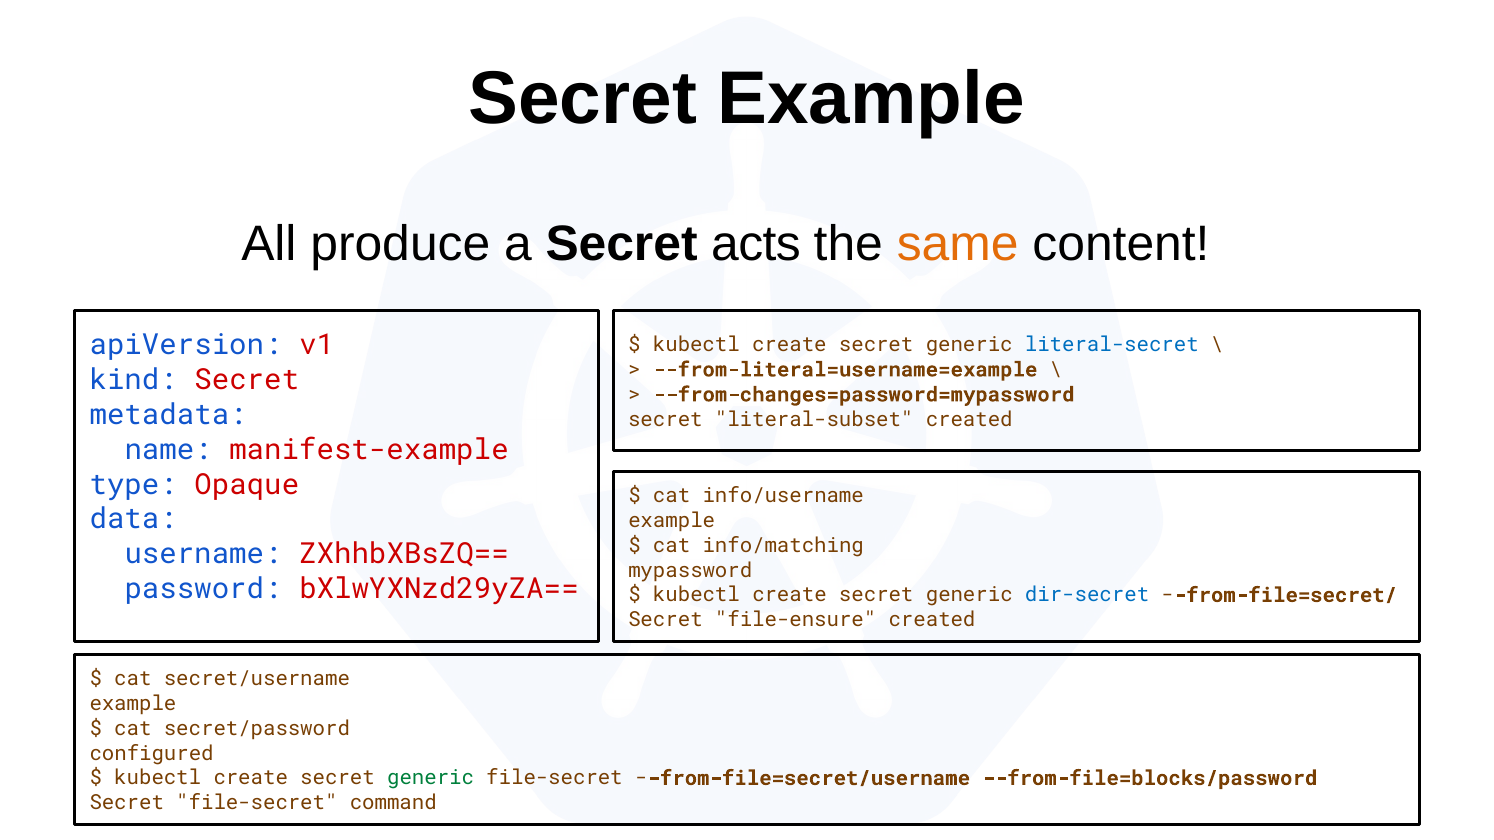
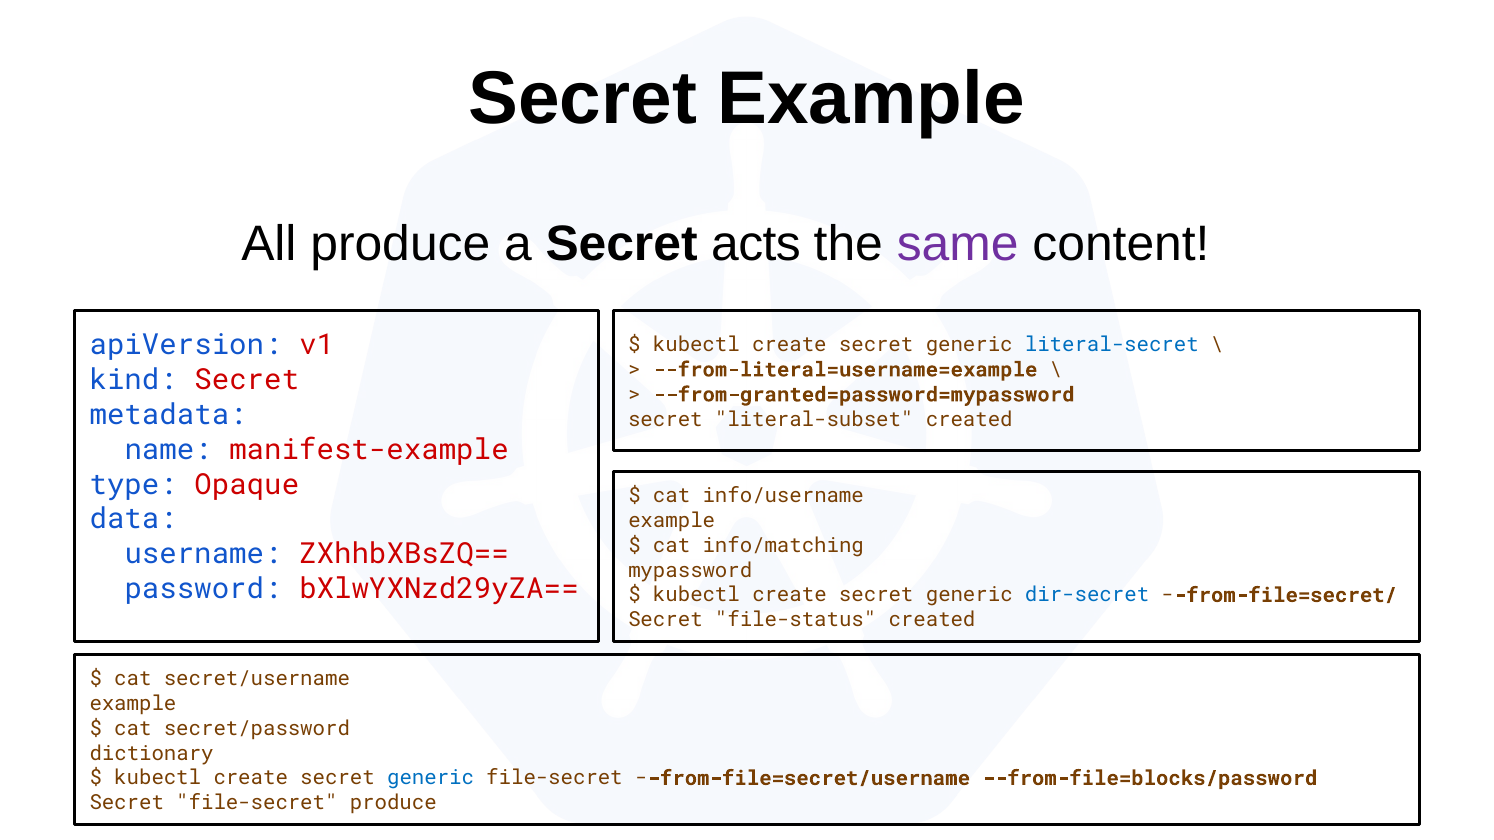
same colour: orange -> purple
--from-changes=password=mypassword: --from-changes=password=mypassword -> --from-granted=password=mypassword
file-ensure: file-ensure -> file-status
configured: configured -> dictionary
generic at (431, 778) colour: green -> blue
file-secret command: command -> produce
